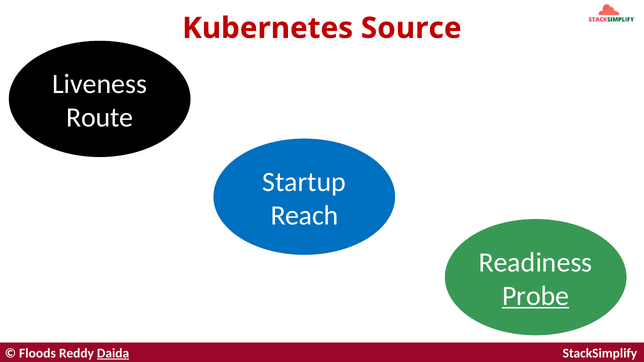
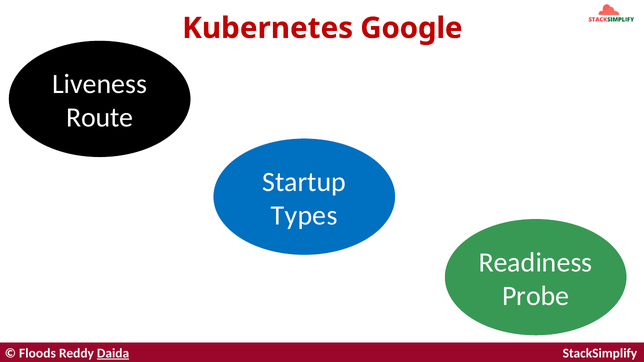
Source: Source -> Google
Reach: Reach -> Types
Probe underline: present -> none
